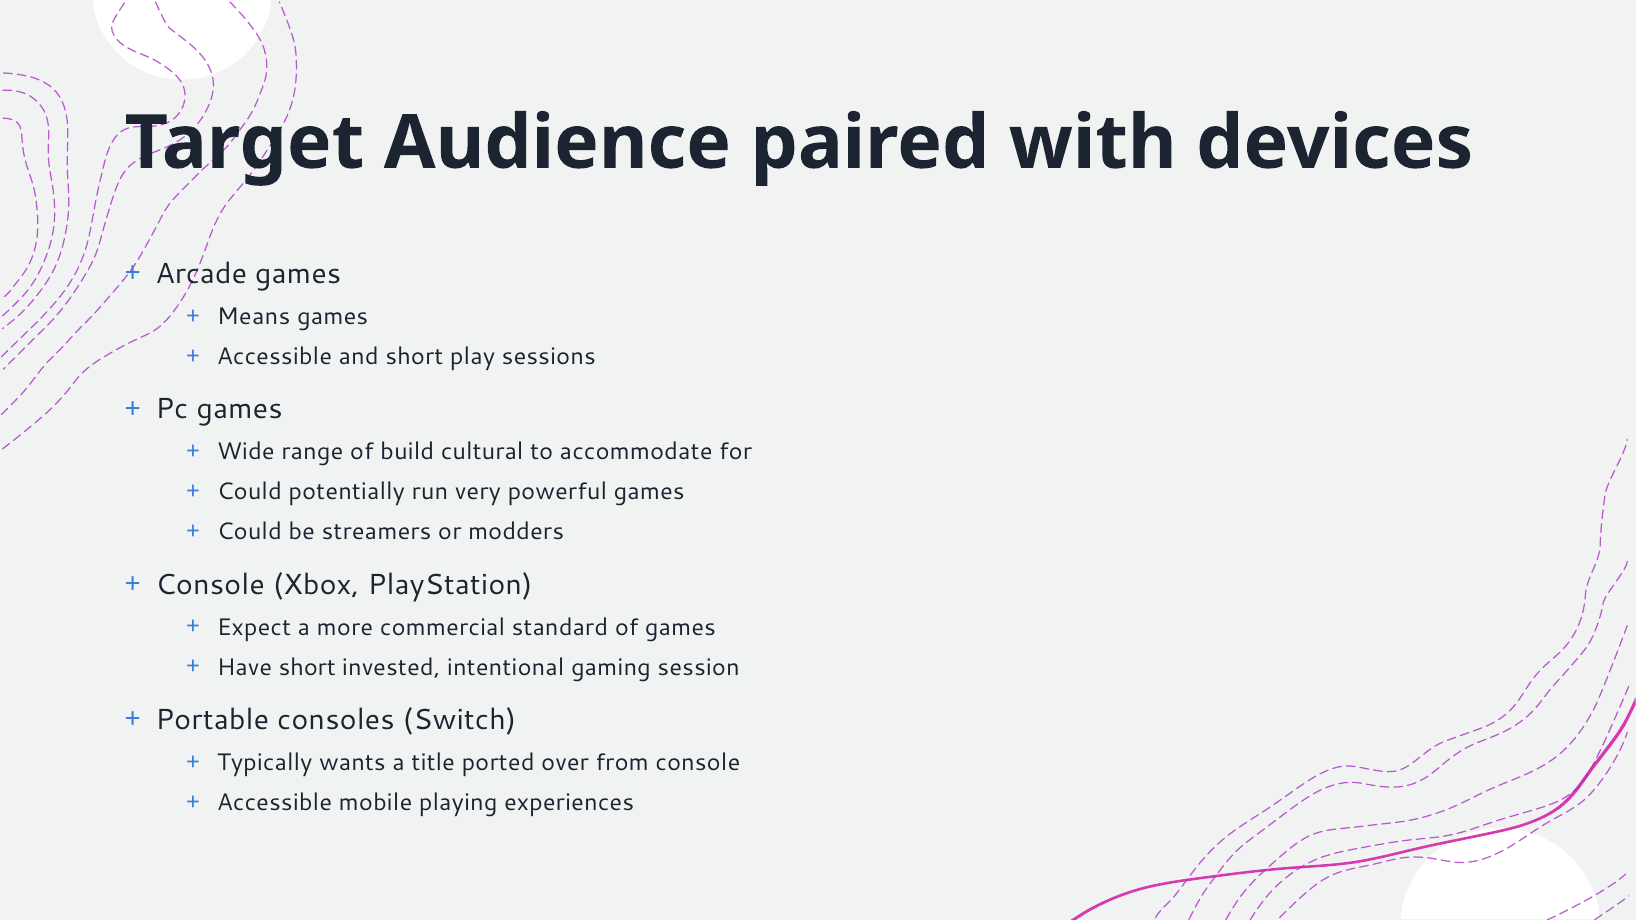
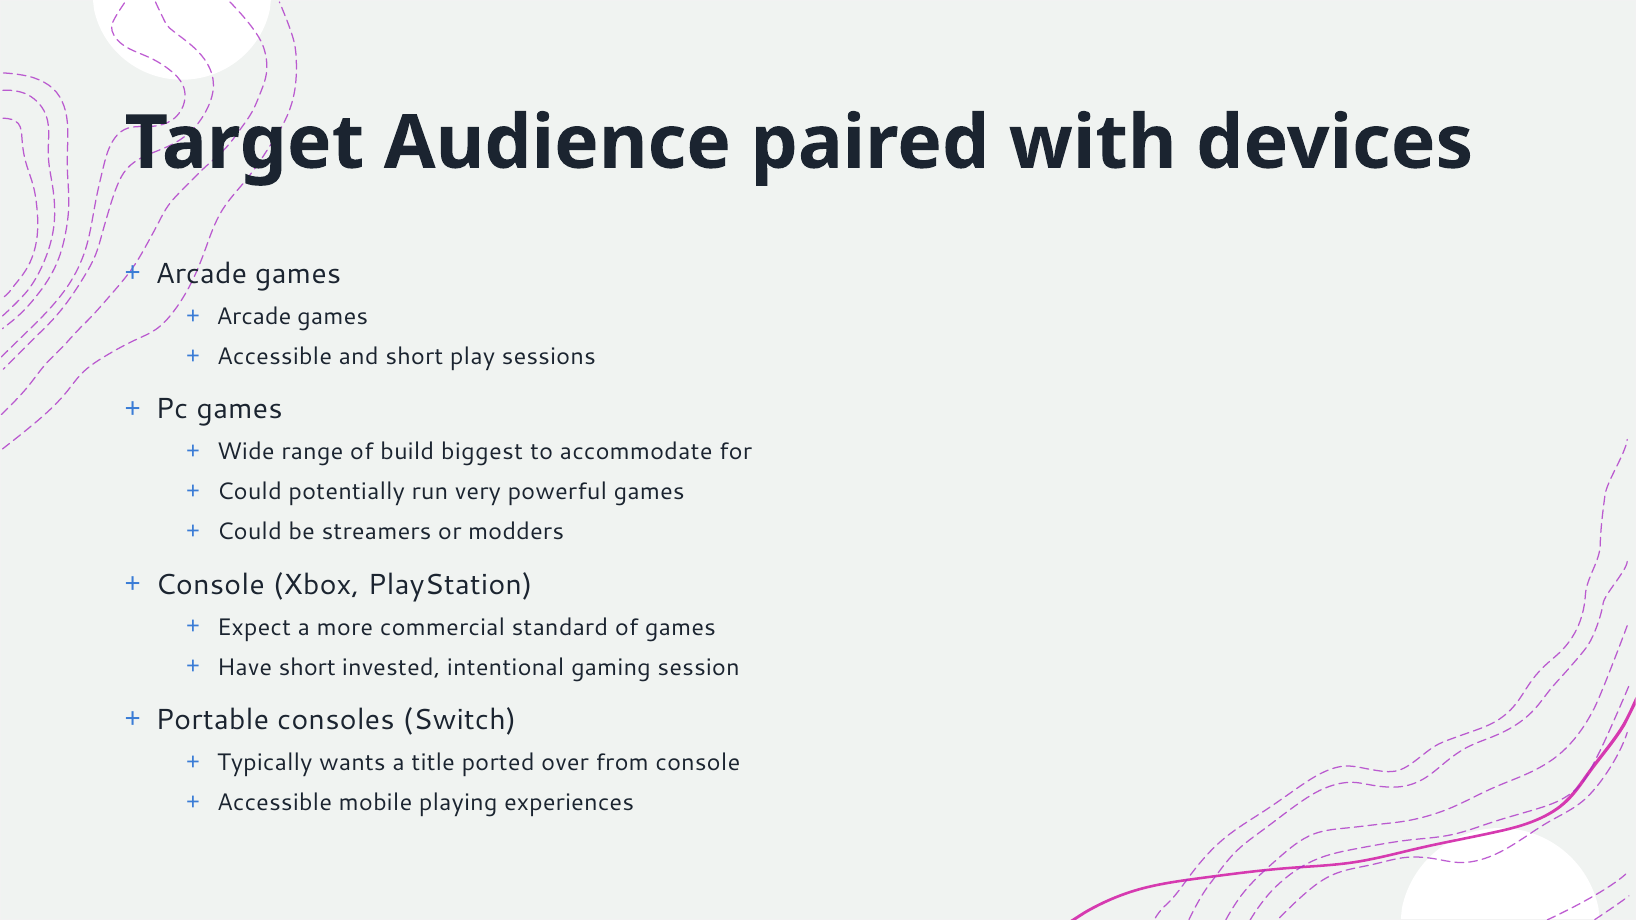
Means at (254, 317): Means -> Arcade
cultural: cultural -> biggest
